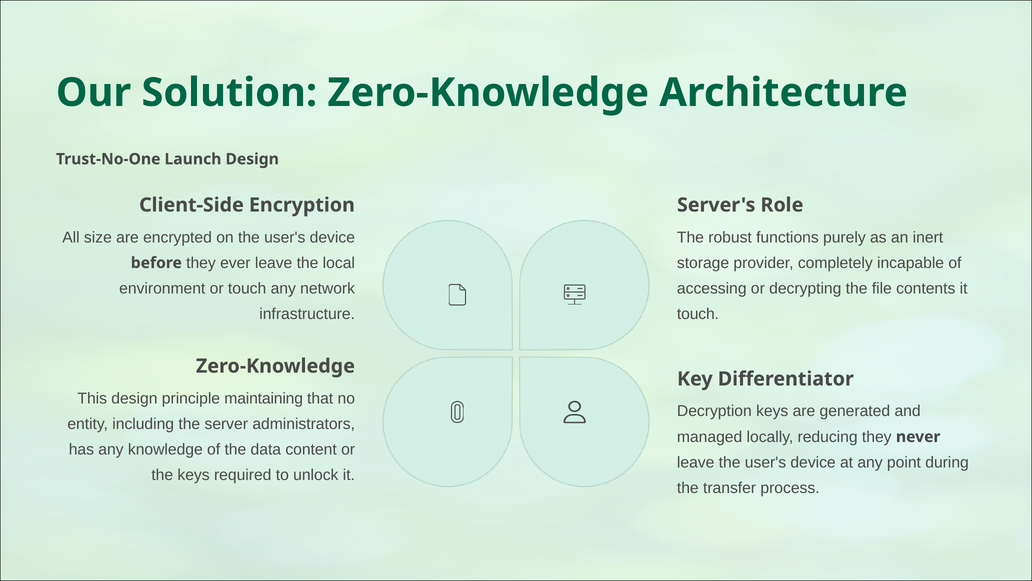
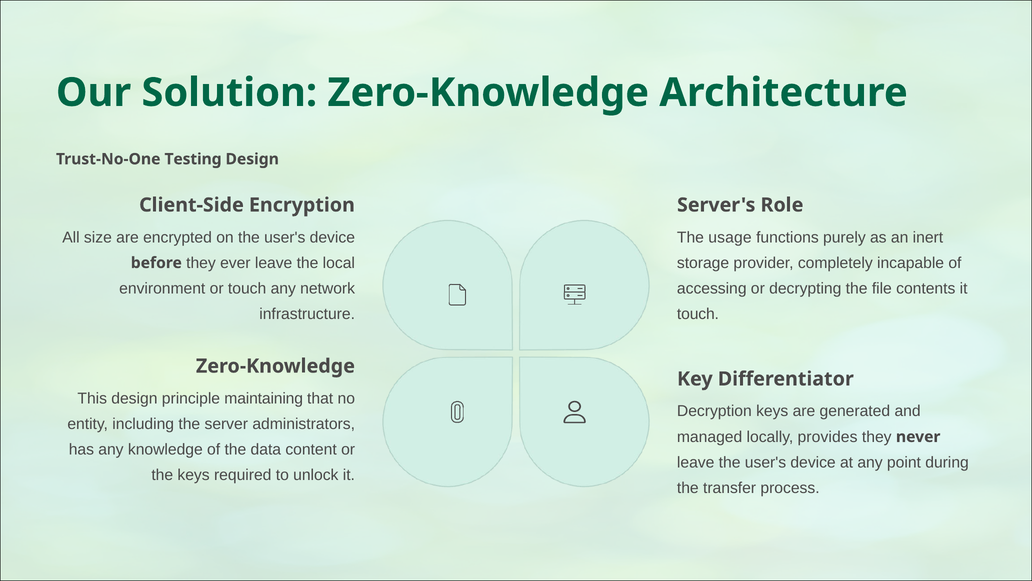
Launch: Launch -> Testing
robust: robust -> usage
reducing: reducing -> provides
